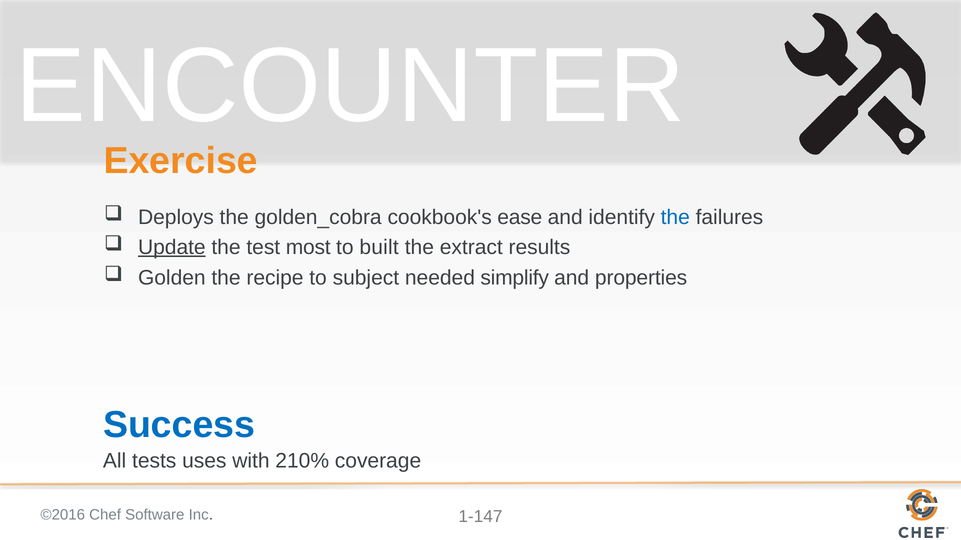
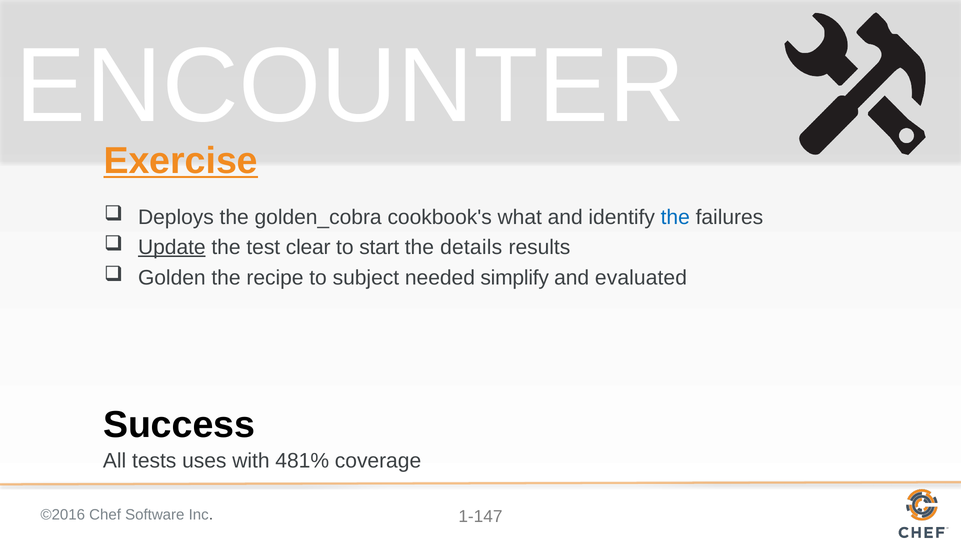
Exercise underline: none -> present
ease: ease -> what
most: most -> clear
built: built -> start
extract: extract -> details
properties: properties -> evaluated
Success colour: blue -> black
210%: 210% -> 481%
